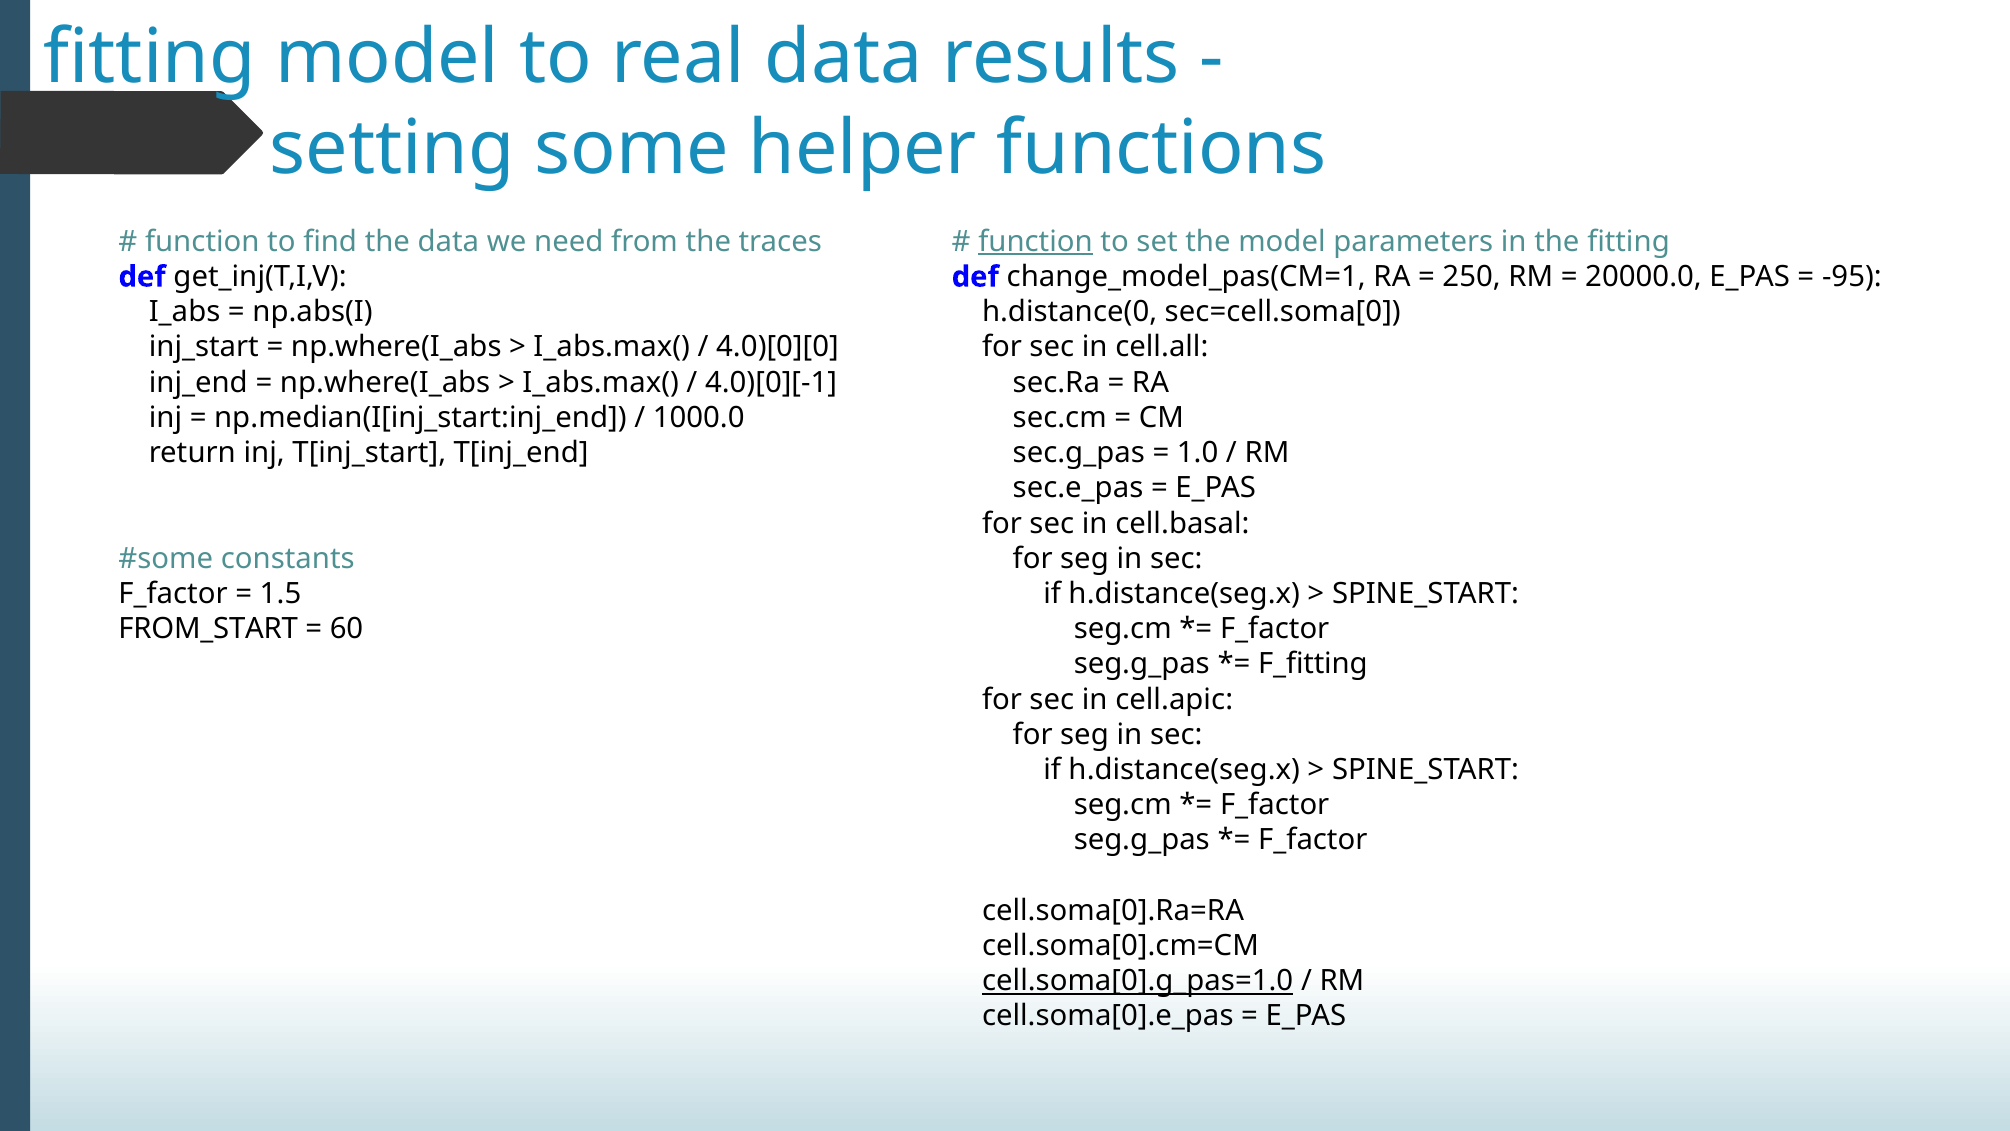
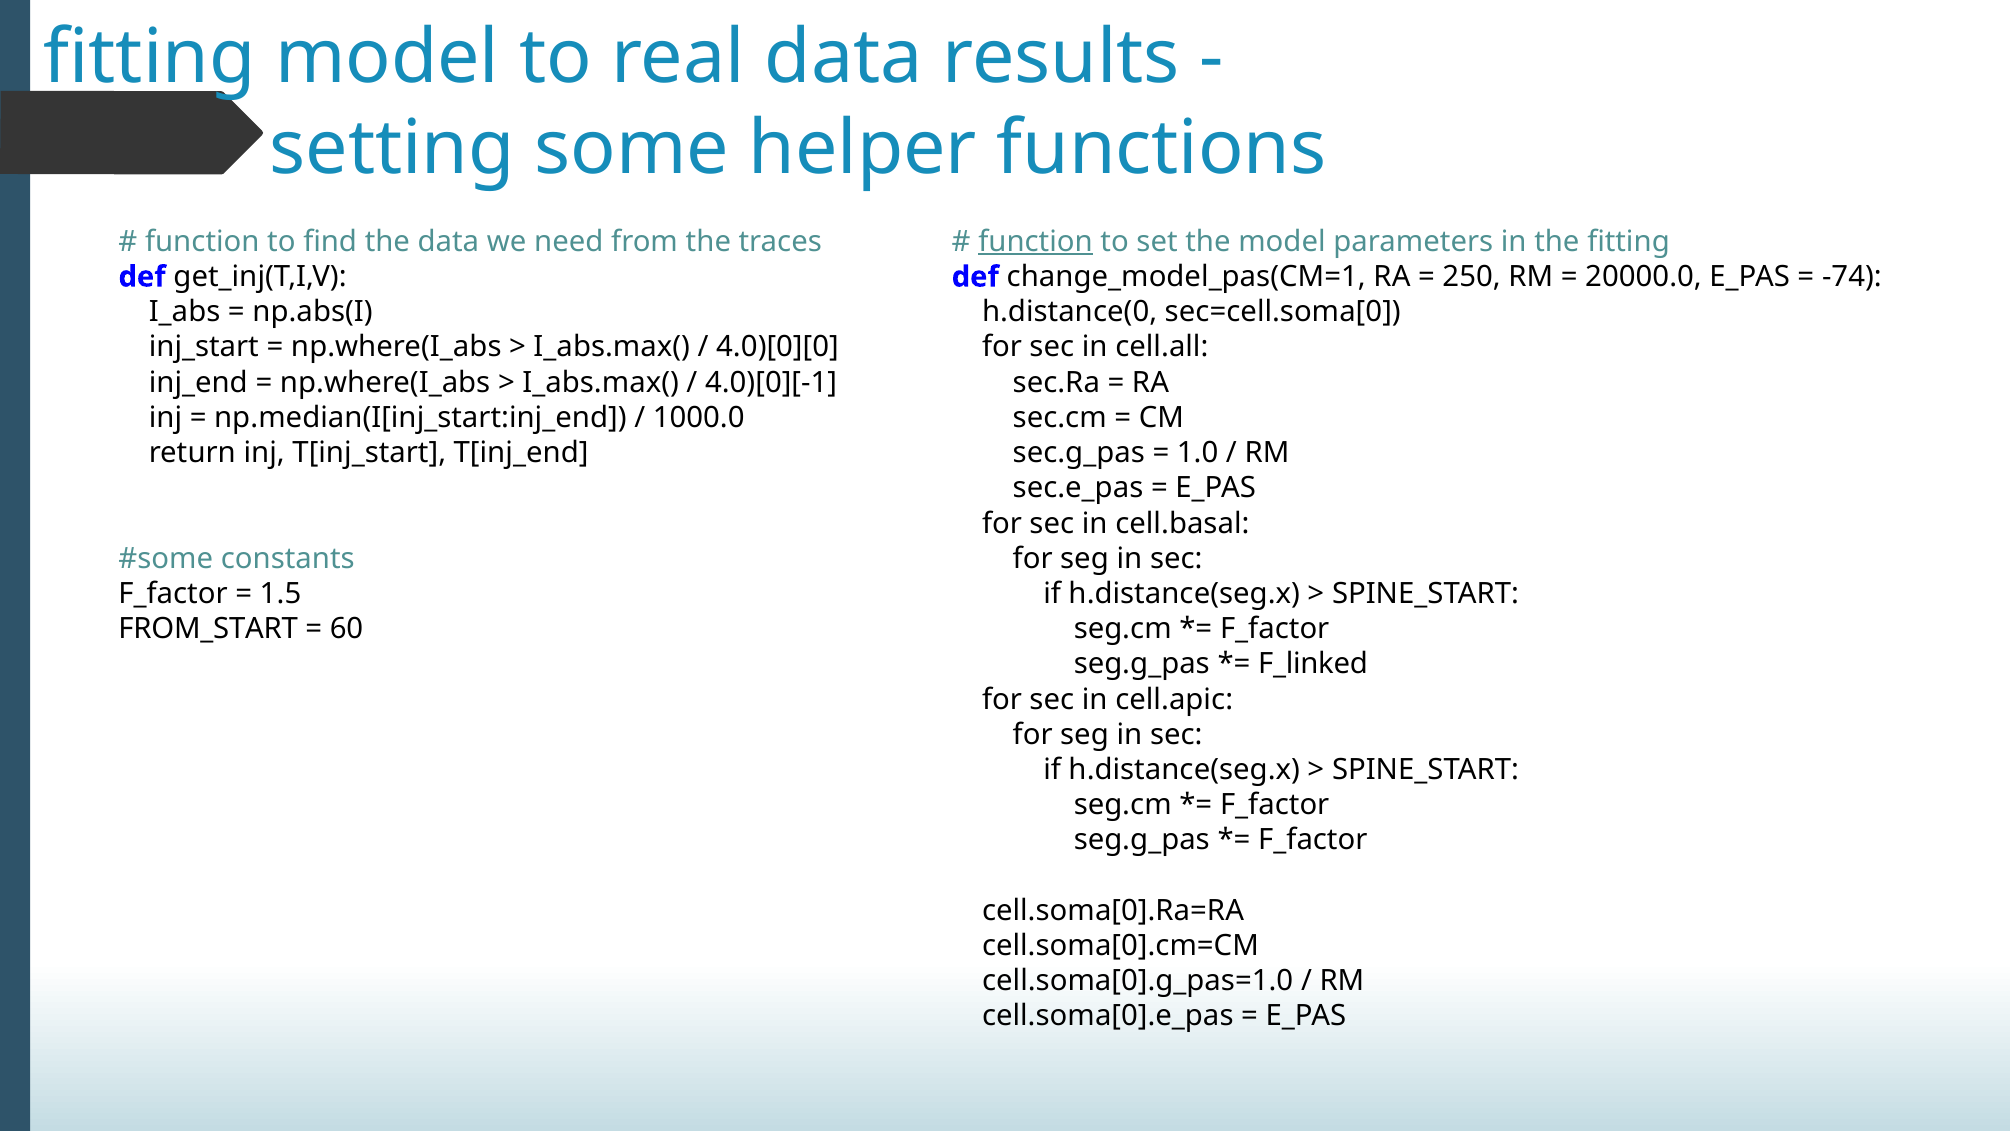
-95: -95 -> -74
F_fitting: F_fitting -> F_linked
cell.soma[0].g_pas=1.0 underline: present -> none
